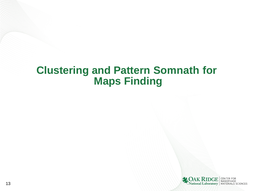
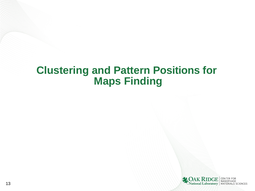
Somnath: Somnath -> Positions
